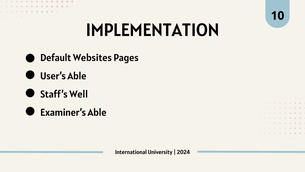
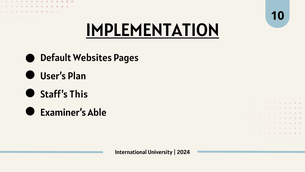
IMPLEMENTATION underline: none -> present
User’s Able: Able -> Plan
Well: Well -> This
